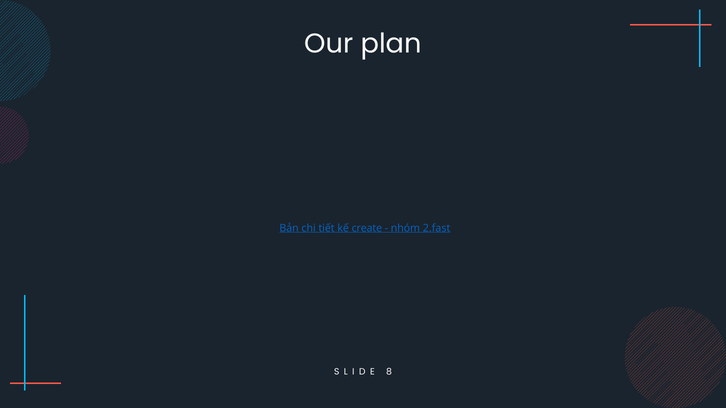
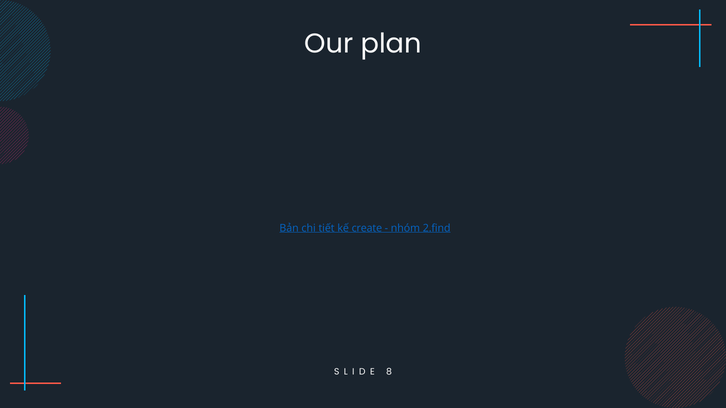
2.fast: 2.fast -> 2.find
